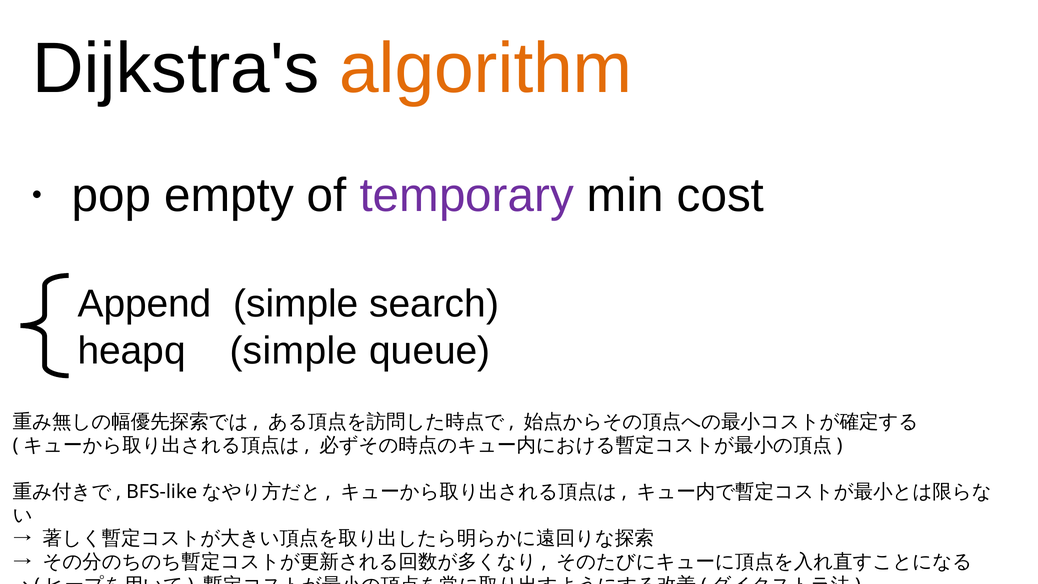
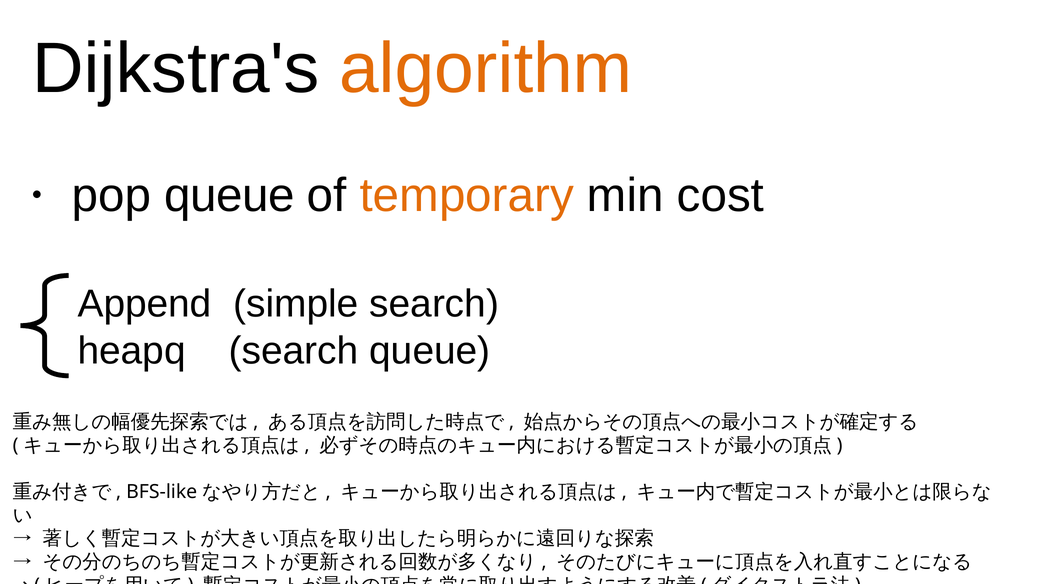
empty at (229, 196): empty -> queue
temporary colour: purple -> orange
heapq simple: simple -> search
